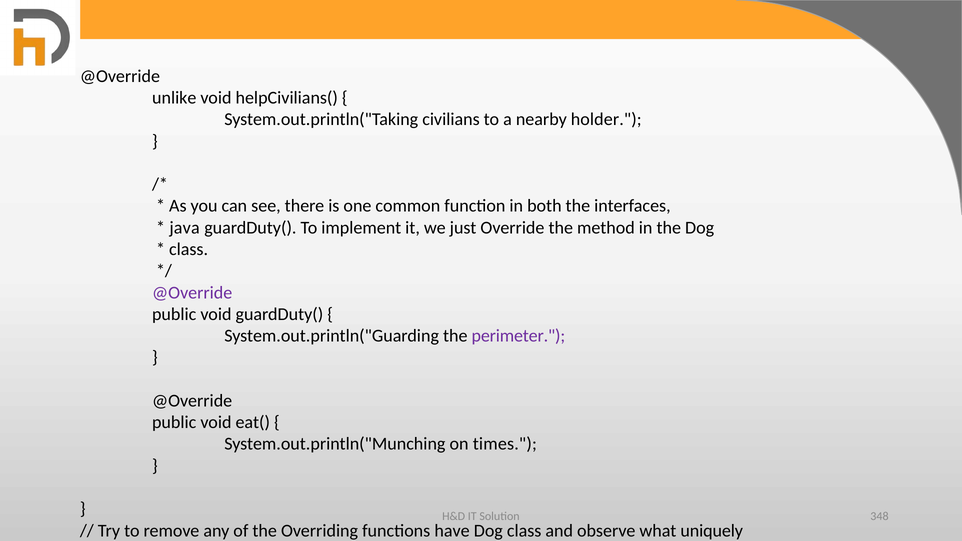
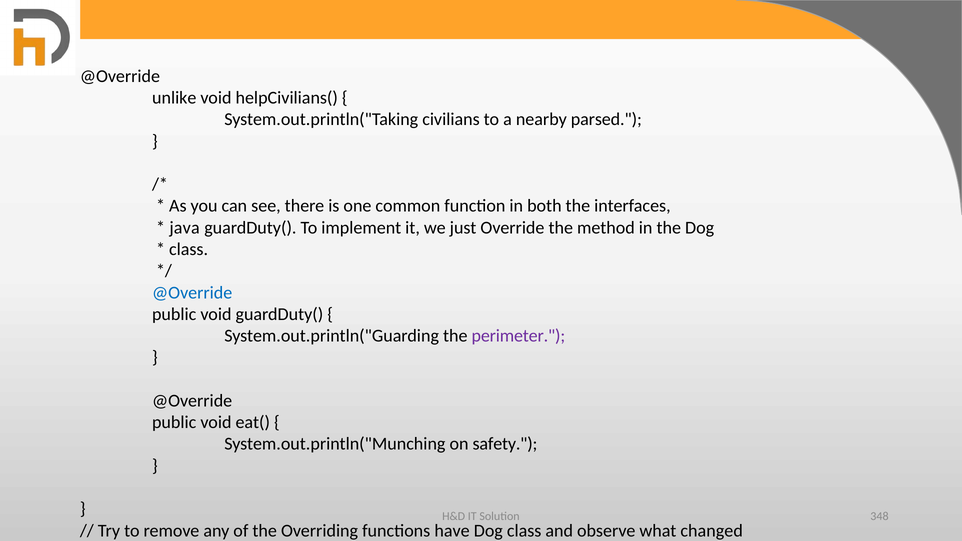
holder: holder -> parsed
@Override at (192, 293) colour: purple -> blue
times: times -> safety
uniquely: uniquely -> changed
